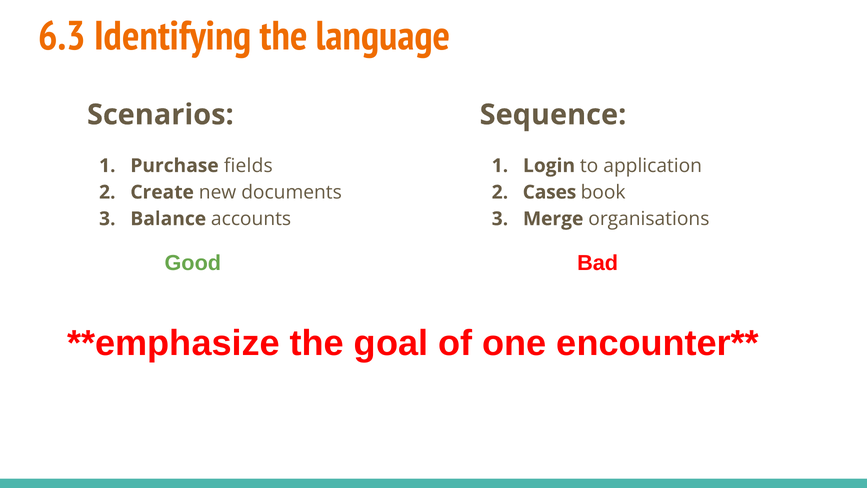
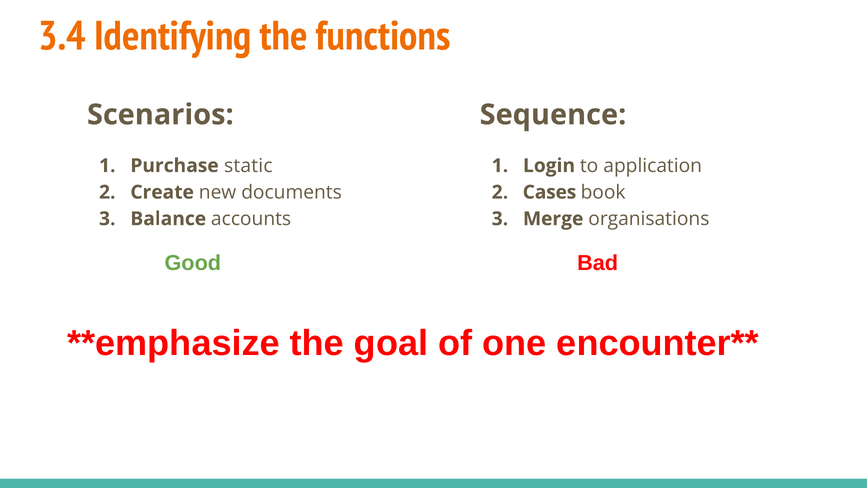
6.3: 6.3 -> 3.4
language: language -> functions
fields: fields -> static
